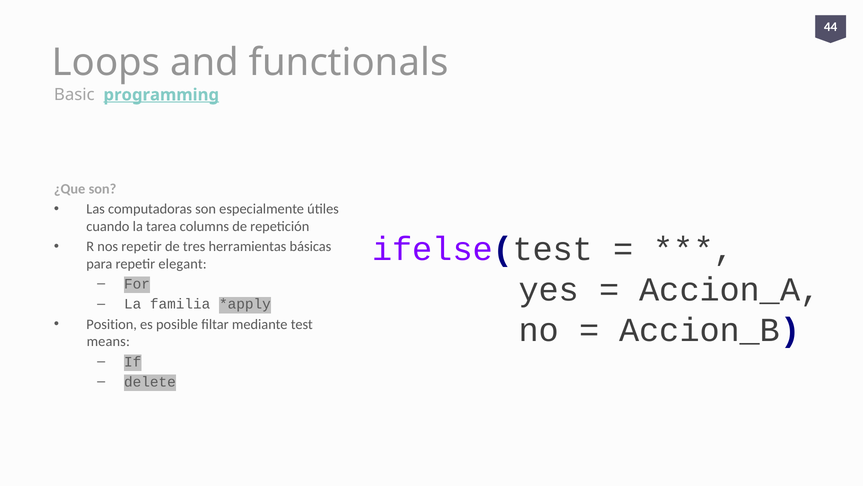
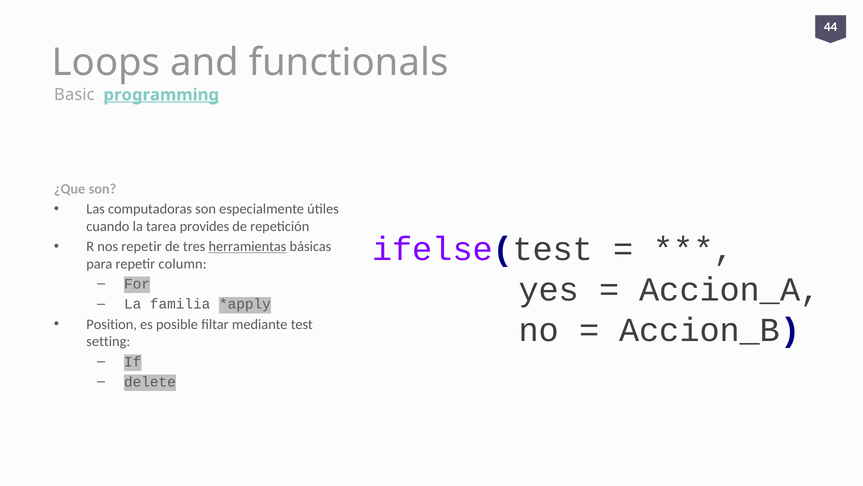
columns: columns -> provides
herramientas underline: none -> present
elegant: elegant -> column
means: means -> setting
